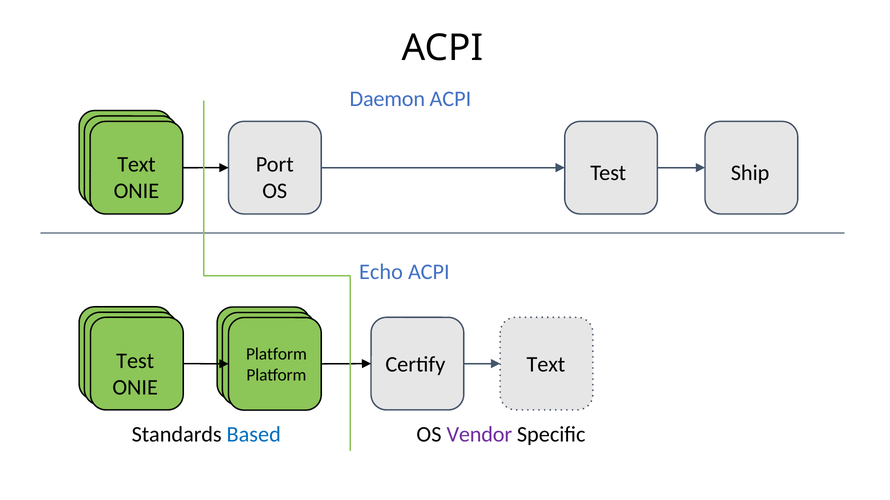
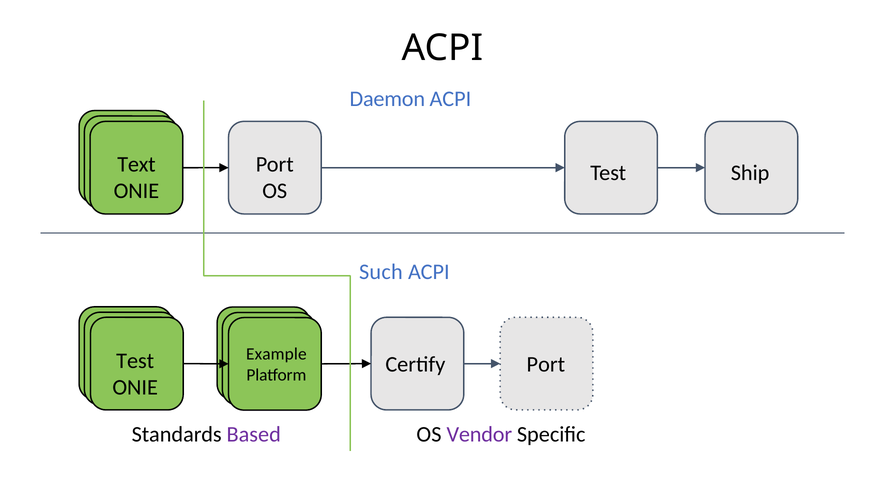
Echo: Echo -> Such
Platform at (276, 355): Platform -> Example
Certify Text: Text -> Port
Based colour: blue -> purple
